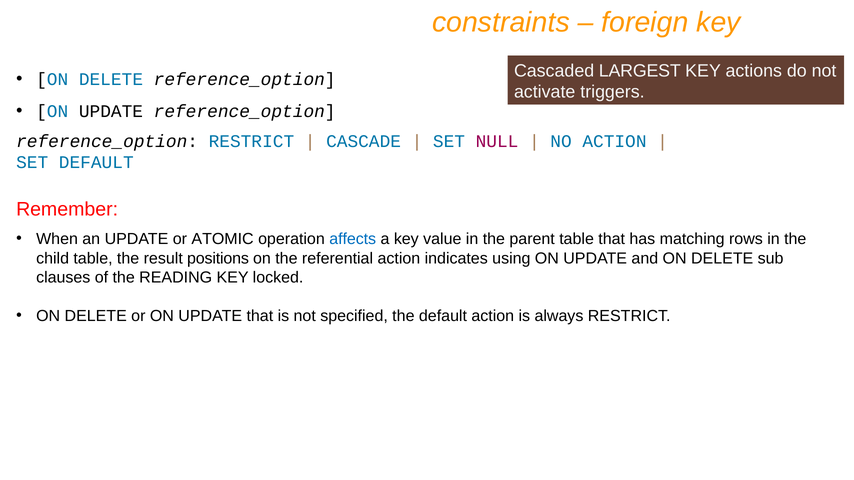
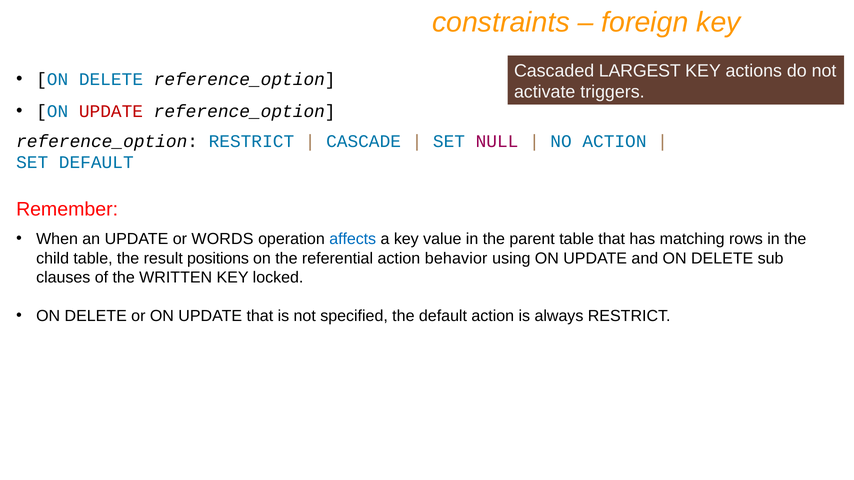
UPDATE at (111, 111) colour: black -> red
ATOMIC: ATOMIC -> WORDS
indicates: indicates -> behavior
READING: READING -> WRITTEN
